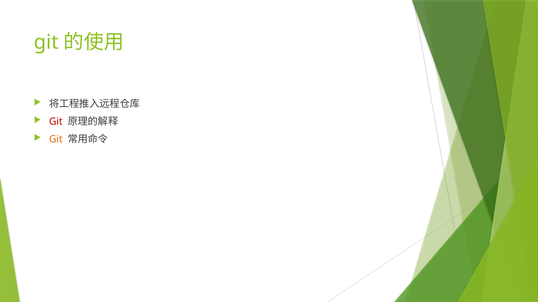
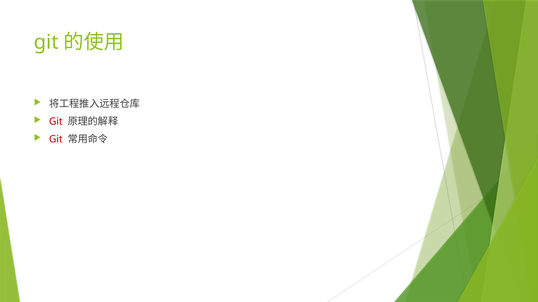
Git at (56, 140) colour: orange -> red
